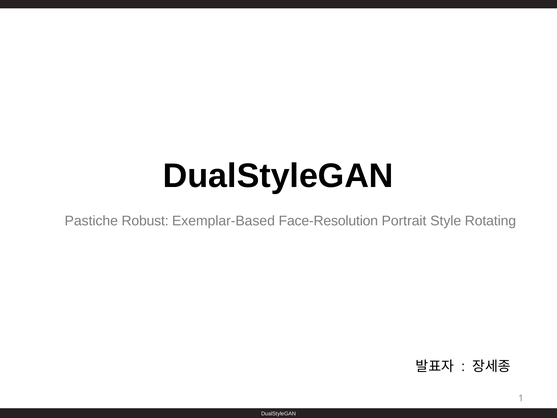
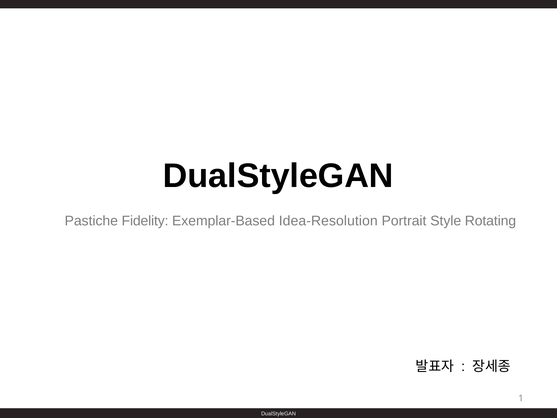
Robust: Robust -> Fidelity
Face-Resolution: Face-Resolution -> Idea-Resolution
